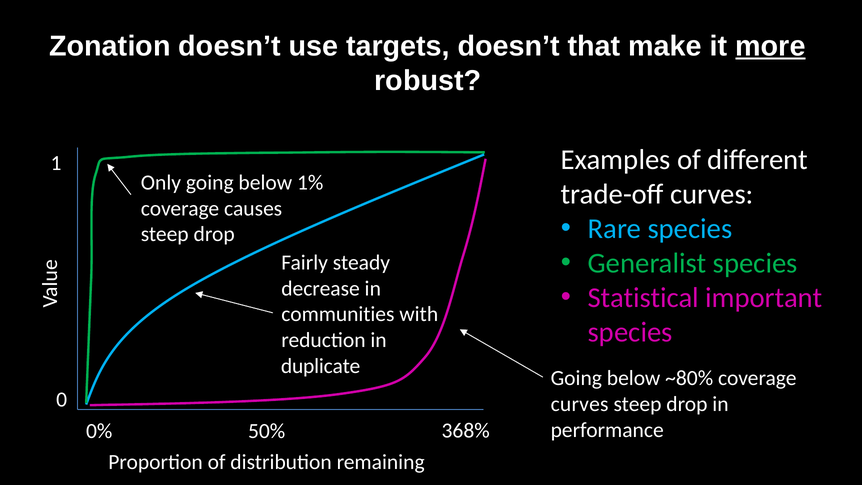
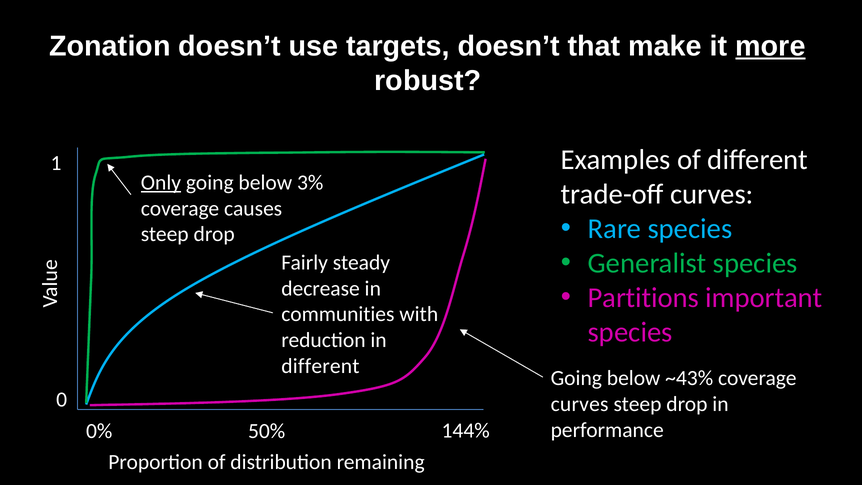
Only underline: none -> present
1%: 1% -> 3%
Statistical: Statistical -> Partitions
duplicate at (321, 366): duplicate -> different
~80%: ~80% -> ~43%
368%: 368% -> 144%
